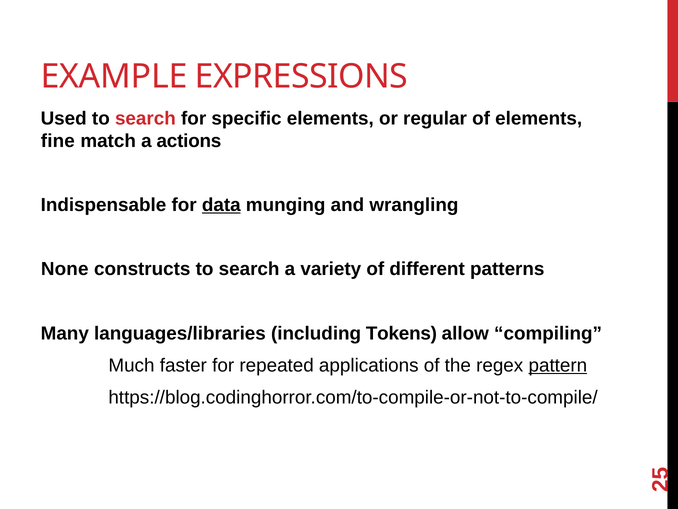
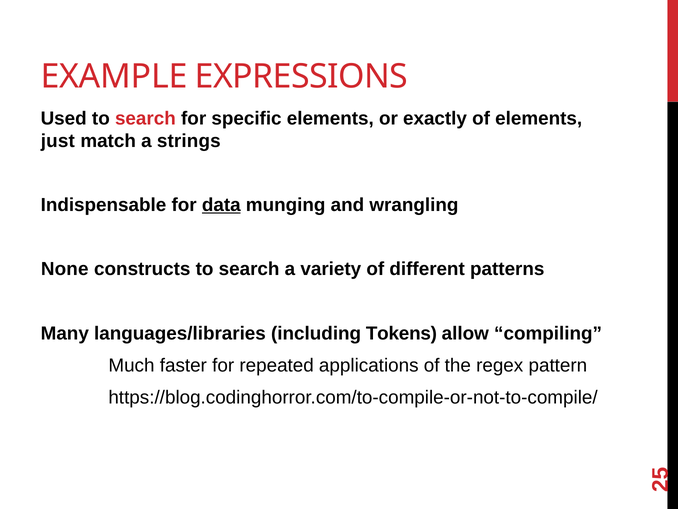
regular: regular -> exactly
fine: fine -> just
actions: actions -> strings
pattern underline: present -> none
